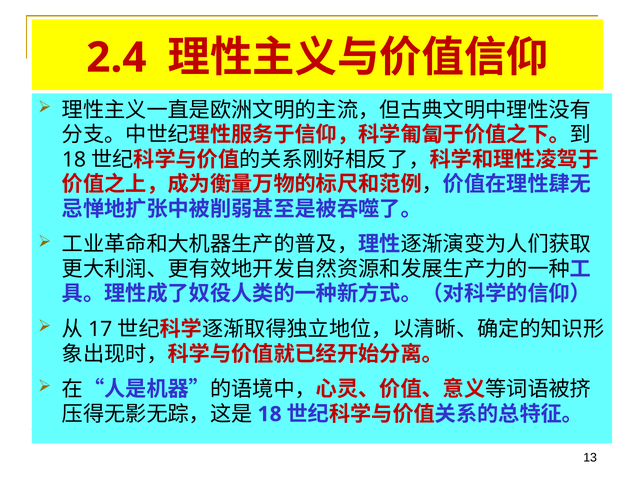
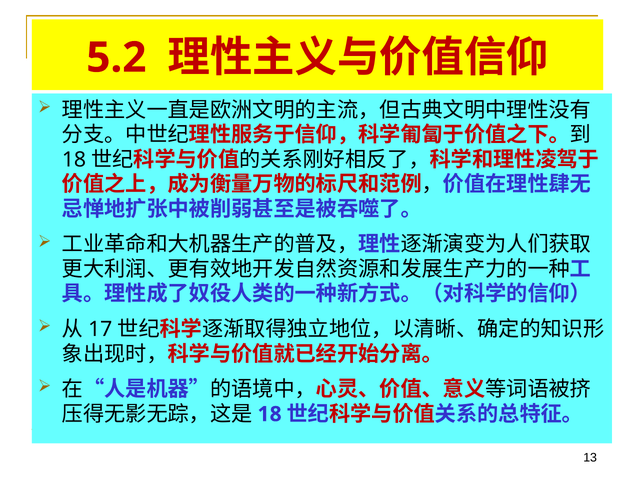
2.4: 2.4 -> 5.2
